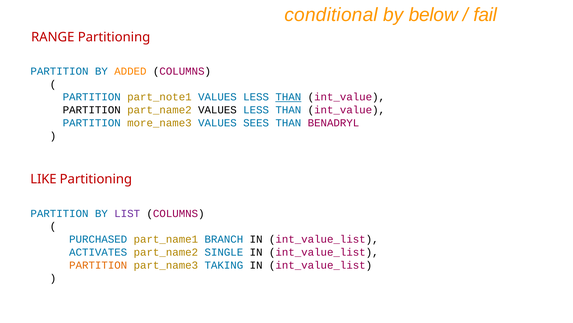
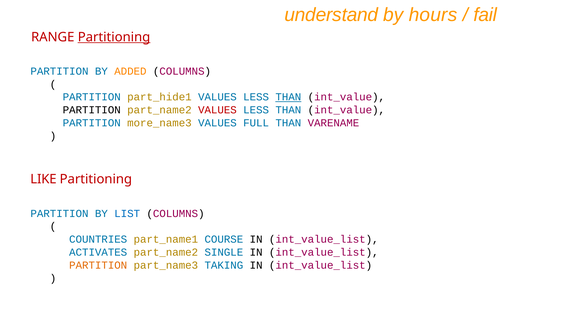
conditional: conditional -> understand
below: below -> hours
Partitioning at (114, 37) underline: none -> present
part_note1: part_note1 -> part_hide1
VALUES at (217, 110) colour: black -> red
SEES: SEES -> FULL
BENADRYL: BENADRYL -> VARENAME
LIST colour: purple -> blue
PURCHASED: PURCHASED -> COUNTRIES
BRANCH: BRANCH -> COURSE
